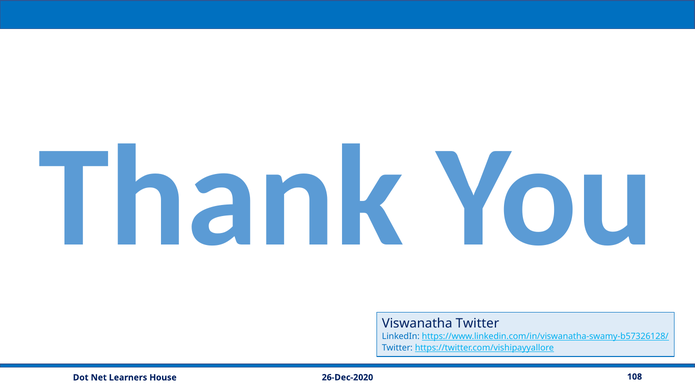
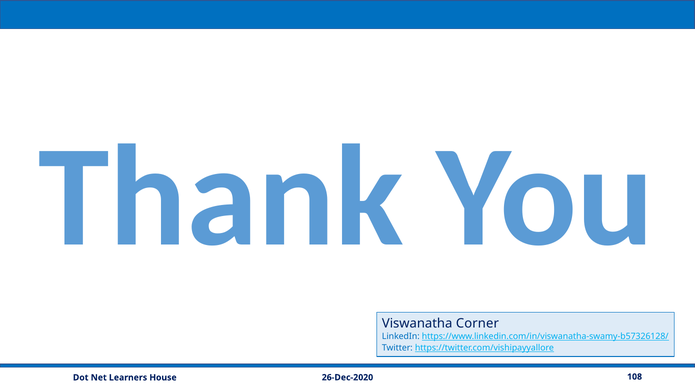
Viswanatha Twitter: Twitter -> Corner
